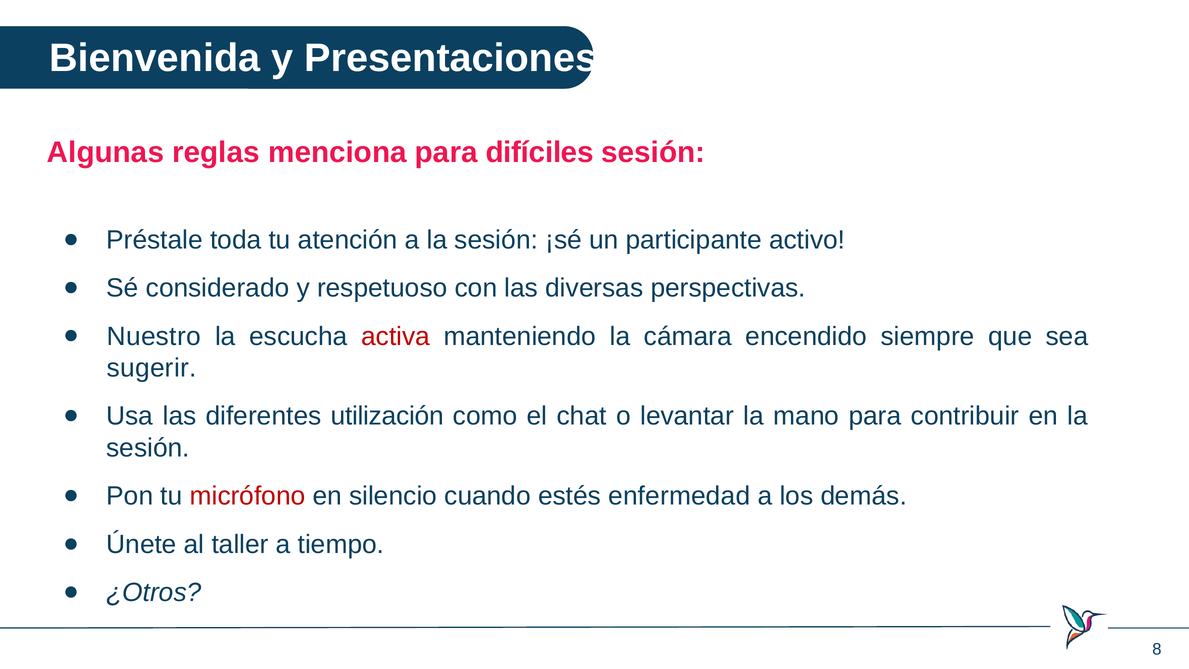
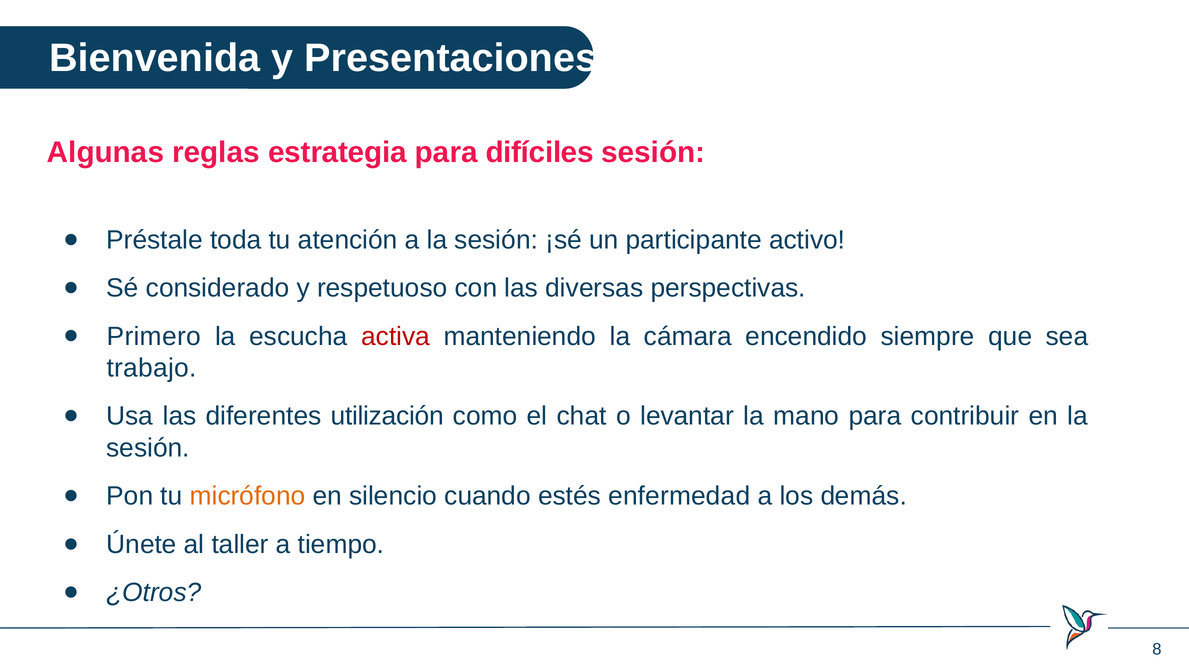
menciona: menciona -> estrategia
Nuestro: Nuestro -> Primero
sugerir: sugerir -> trabajo
micrófono colour: red -> orange
